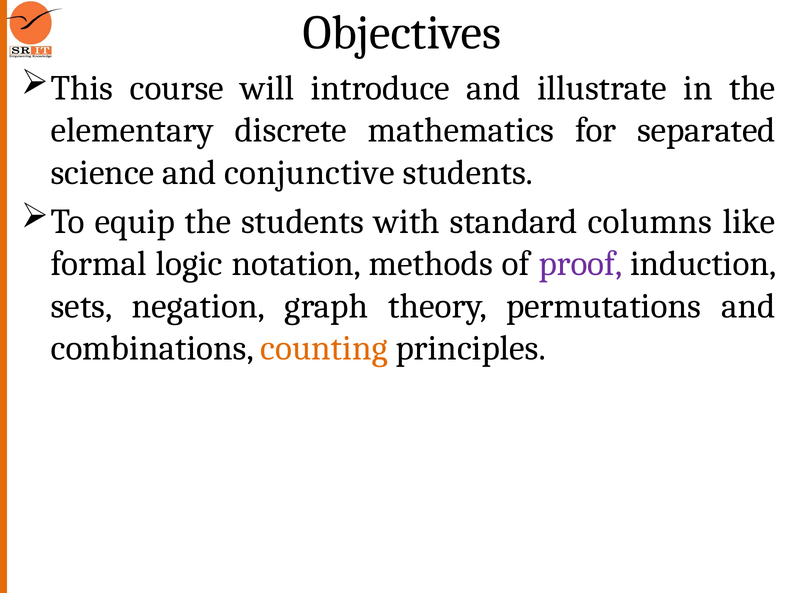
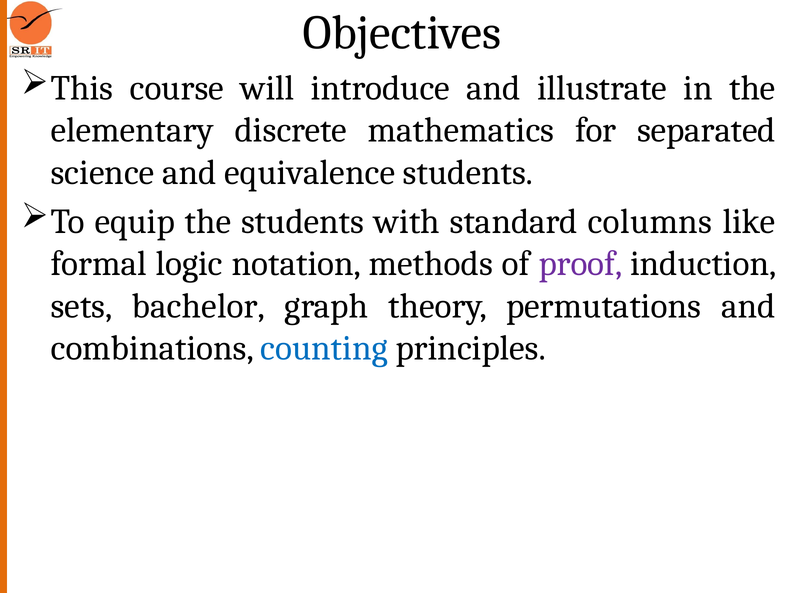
conjunctive: conjunctive -> equivalence
negation: negation -> bachelor
counting colour: orange -> blue
